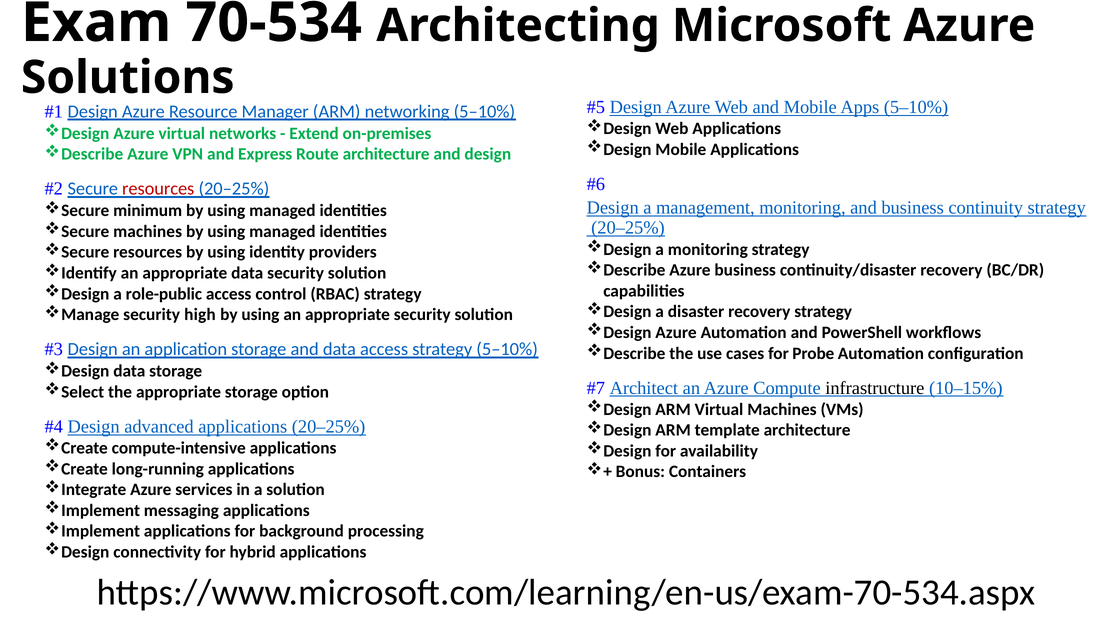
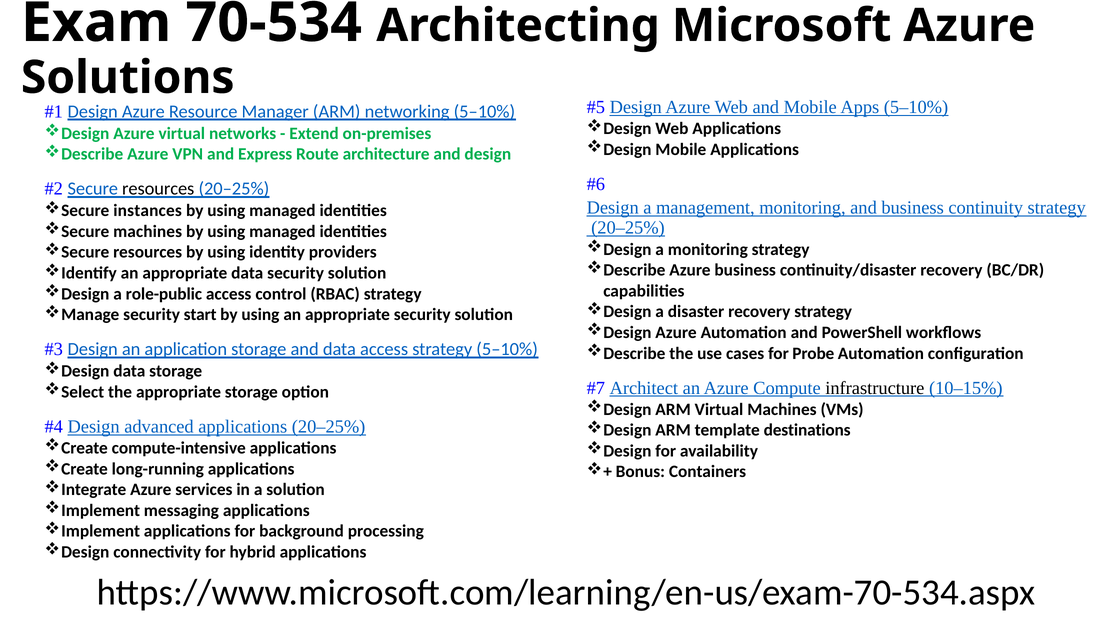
resources at (158, 189) colour: red -> black
minimum: minimum -> instances
high: high -> start
template architecture: architecture -> destinations
